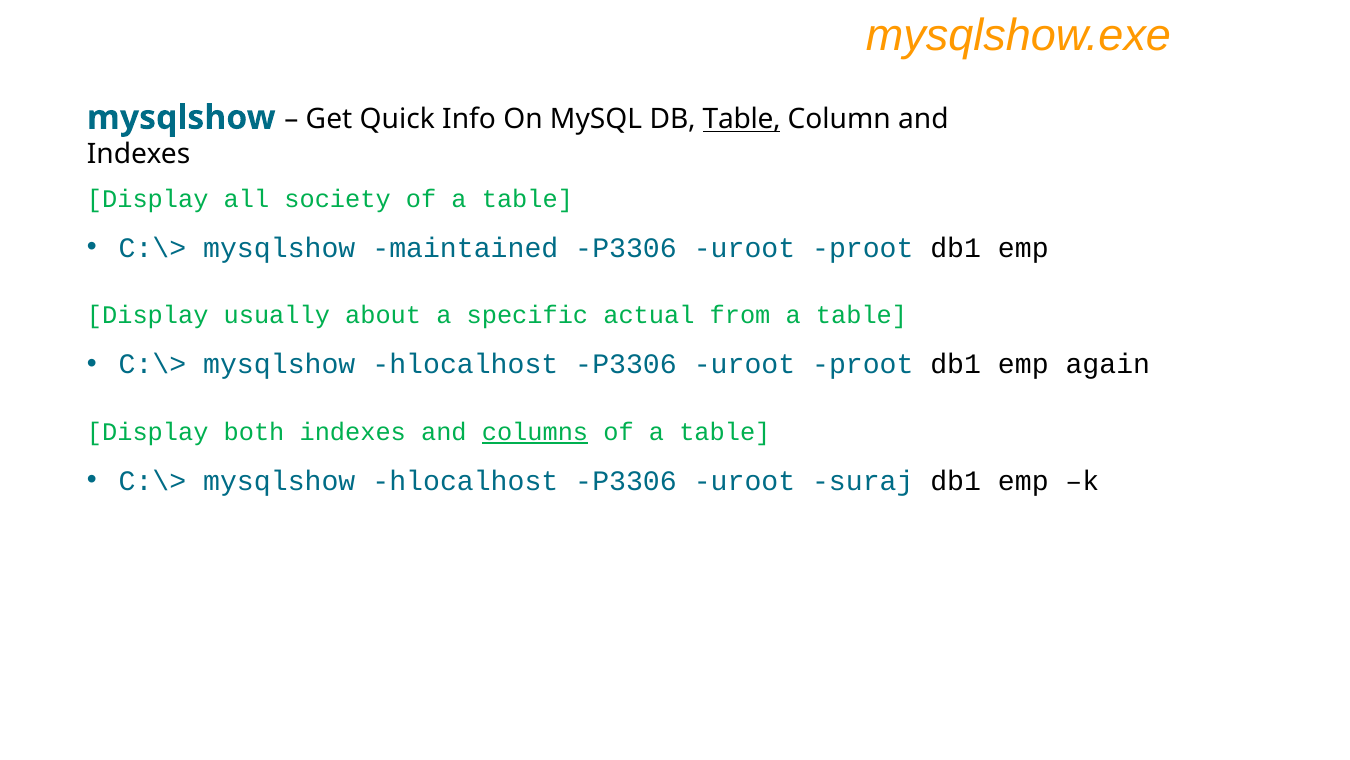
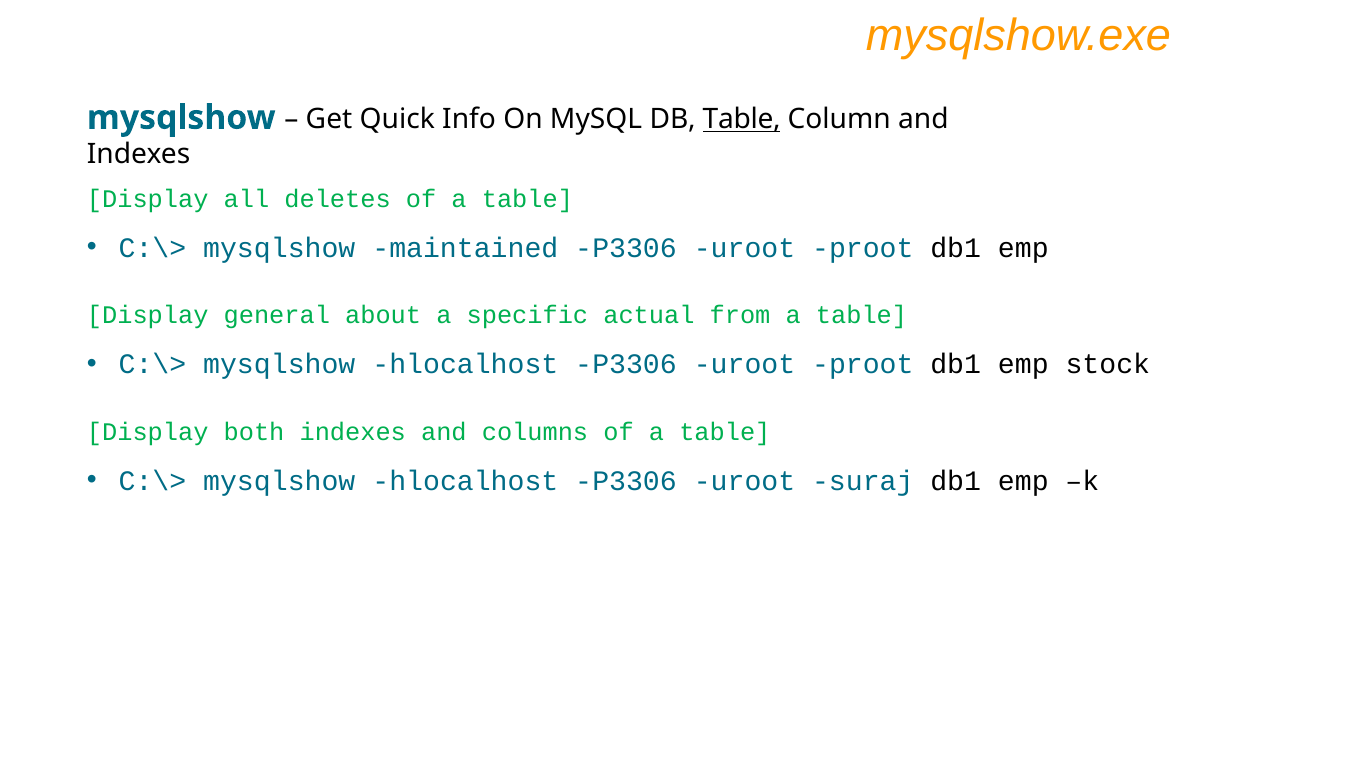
society: society -> deletes
usually: usually -> general
again: again -> stock
columns underline: present -> none
